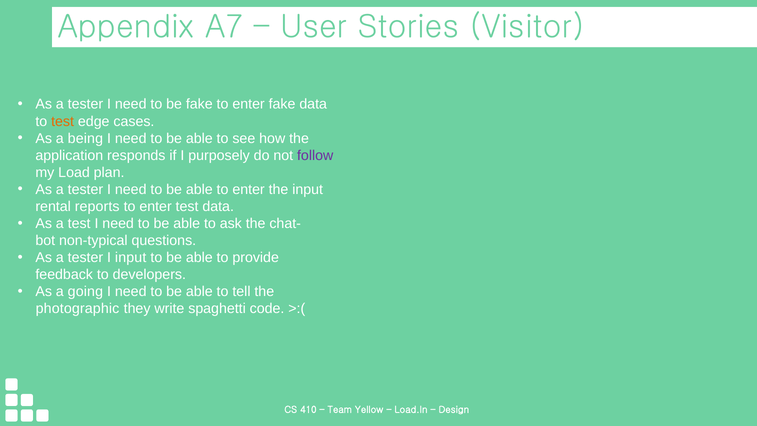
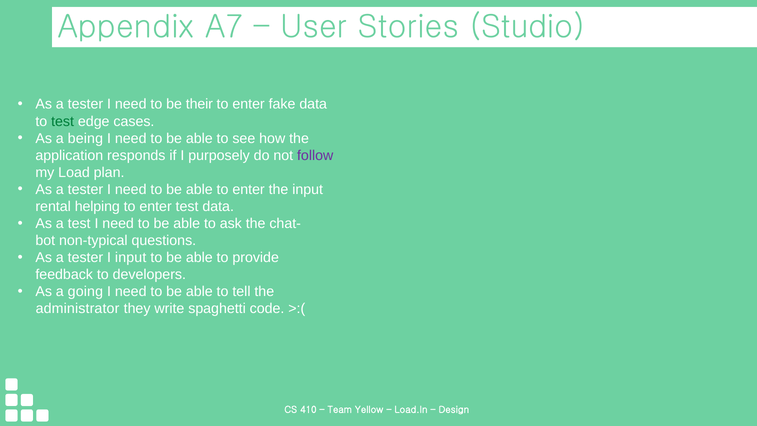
Visitor: Visitor -> Studio
be fake: fake -> their
test at (63, 121) colour: orange -> green
reports: reports -> helping
photographic: photographic -> administrator
